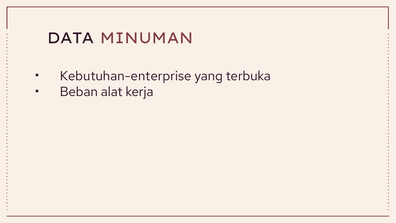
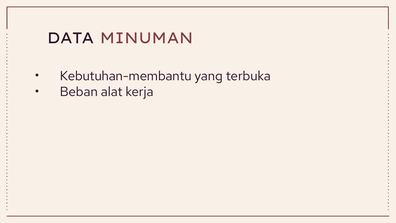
Kebutuhan-enterprise: Kebutuhan-enterprise -> Kebutuhan-membantu
